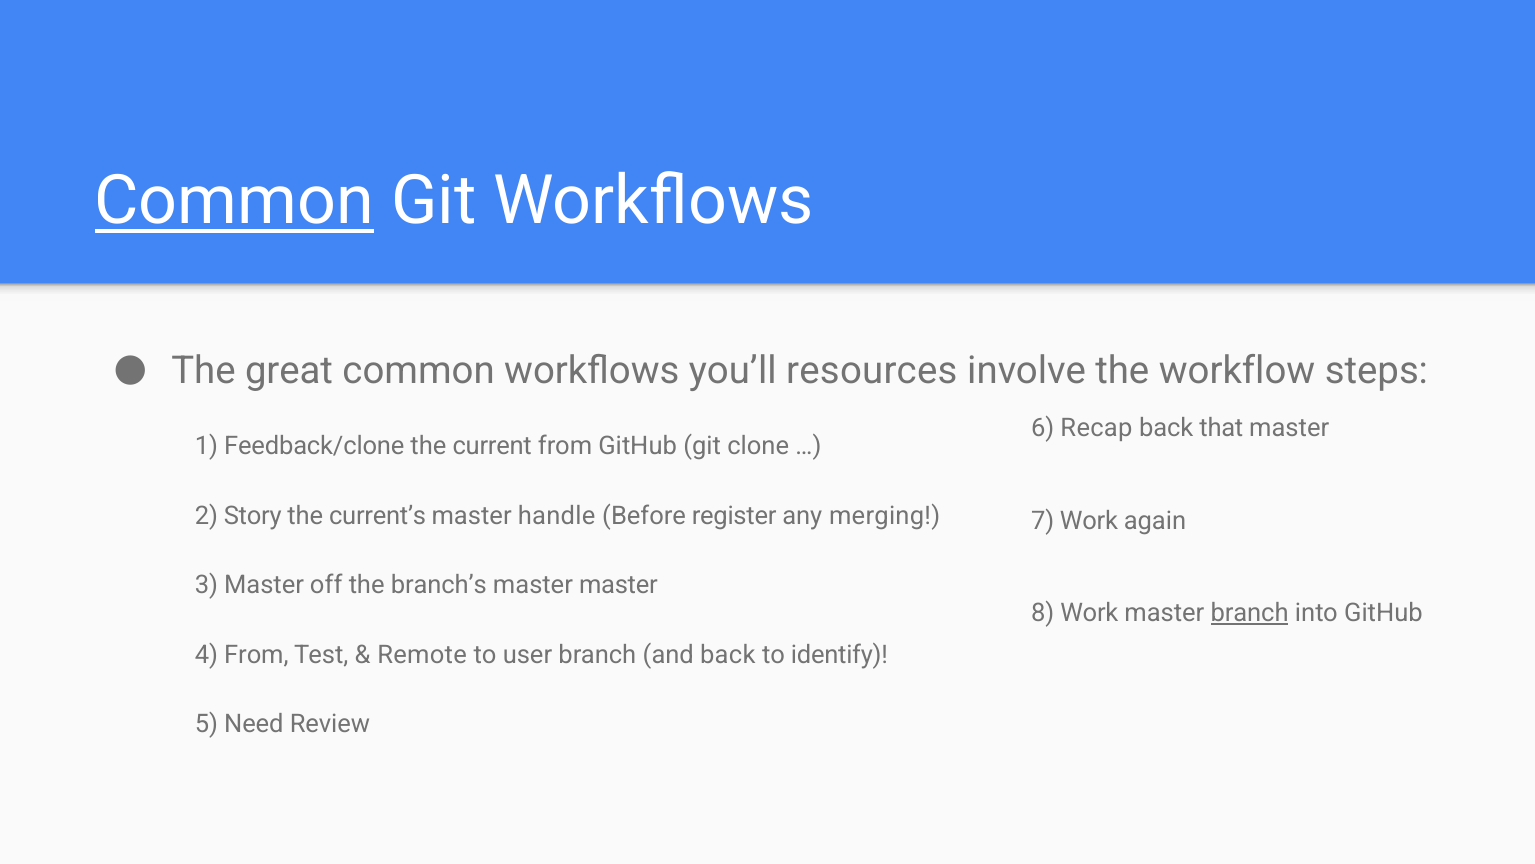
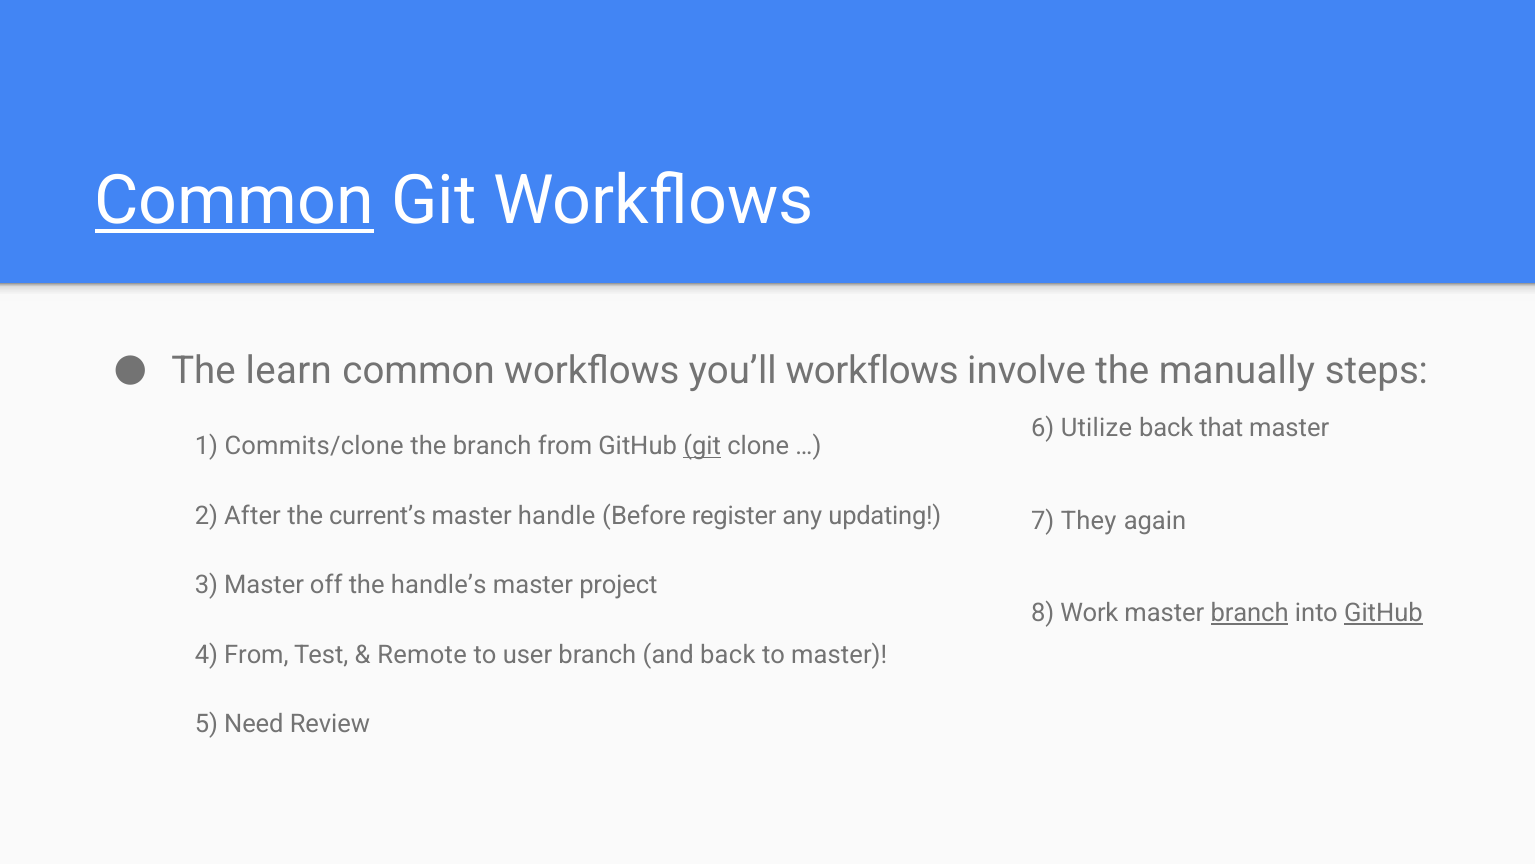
great: great -> learn
you’ll resources: resources -> workflows
workflow: workflow -> manually
Recap: Recap -> Utilize
Feedback/clone: Feedback/clone -> Commits/clone
the current: current -> branch
git at (702, 446) underline: none -> present
Story: Story -> After
merging: merging -> updating
7 Work: Work -> They
branch’s: branch’s -> handle’s
master master: master -> project
GitHub at (1383, 612) underline: none -> present
to identify: identify -> master
